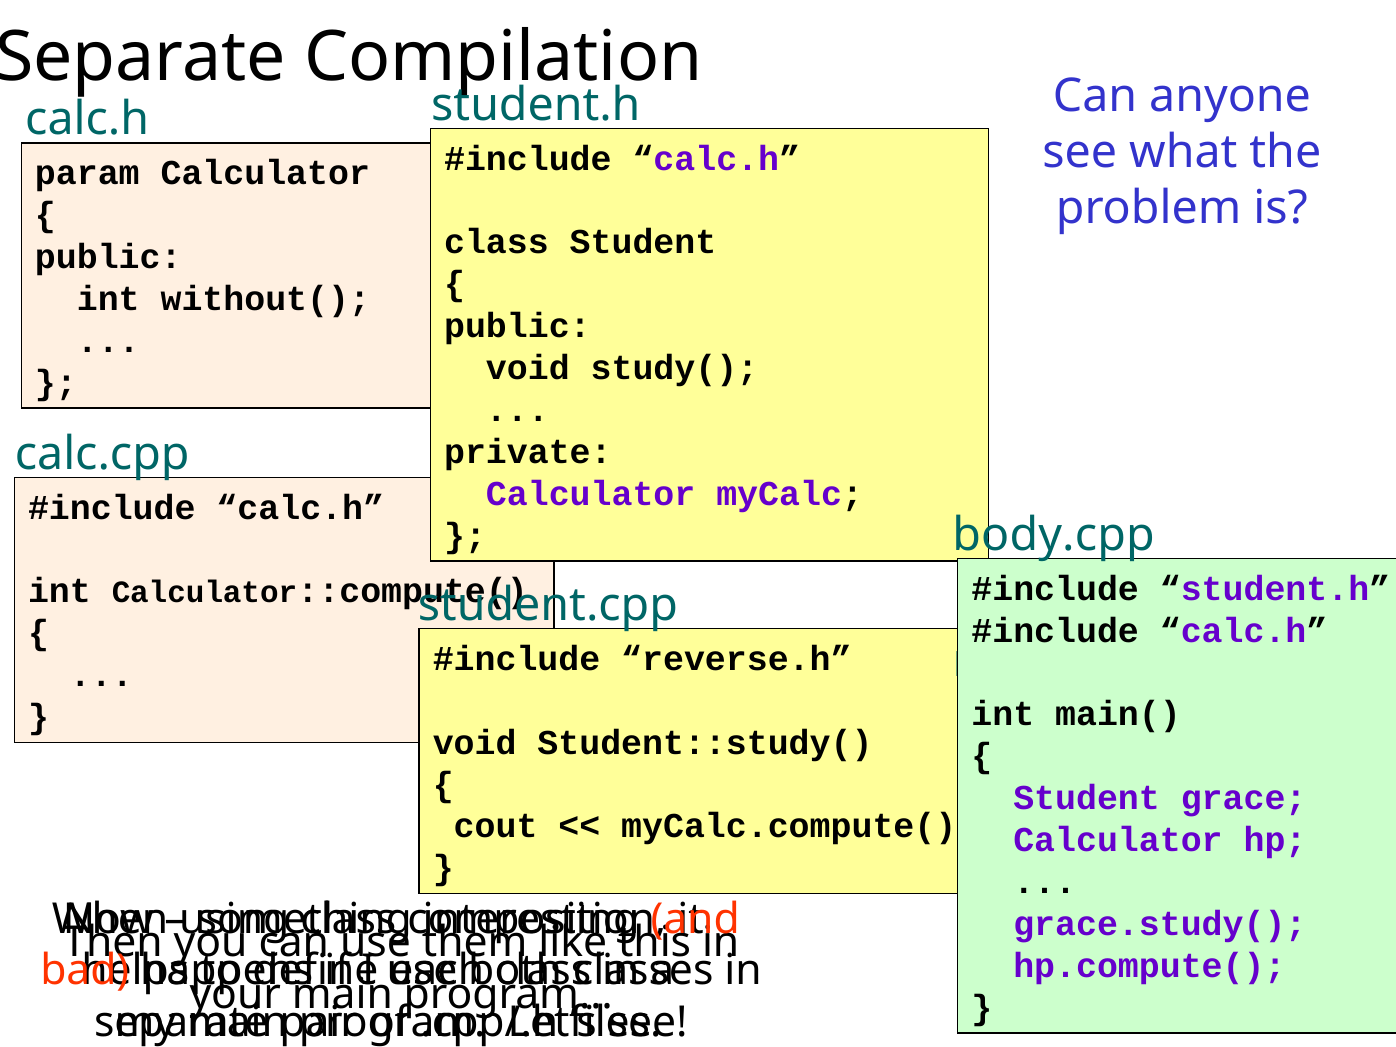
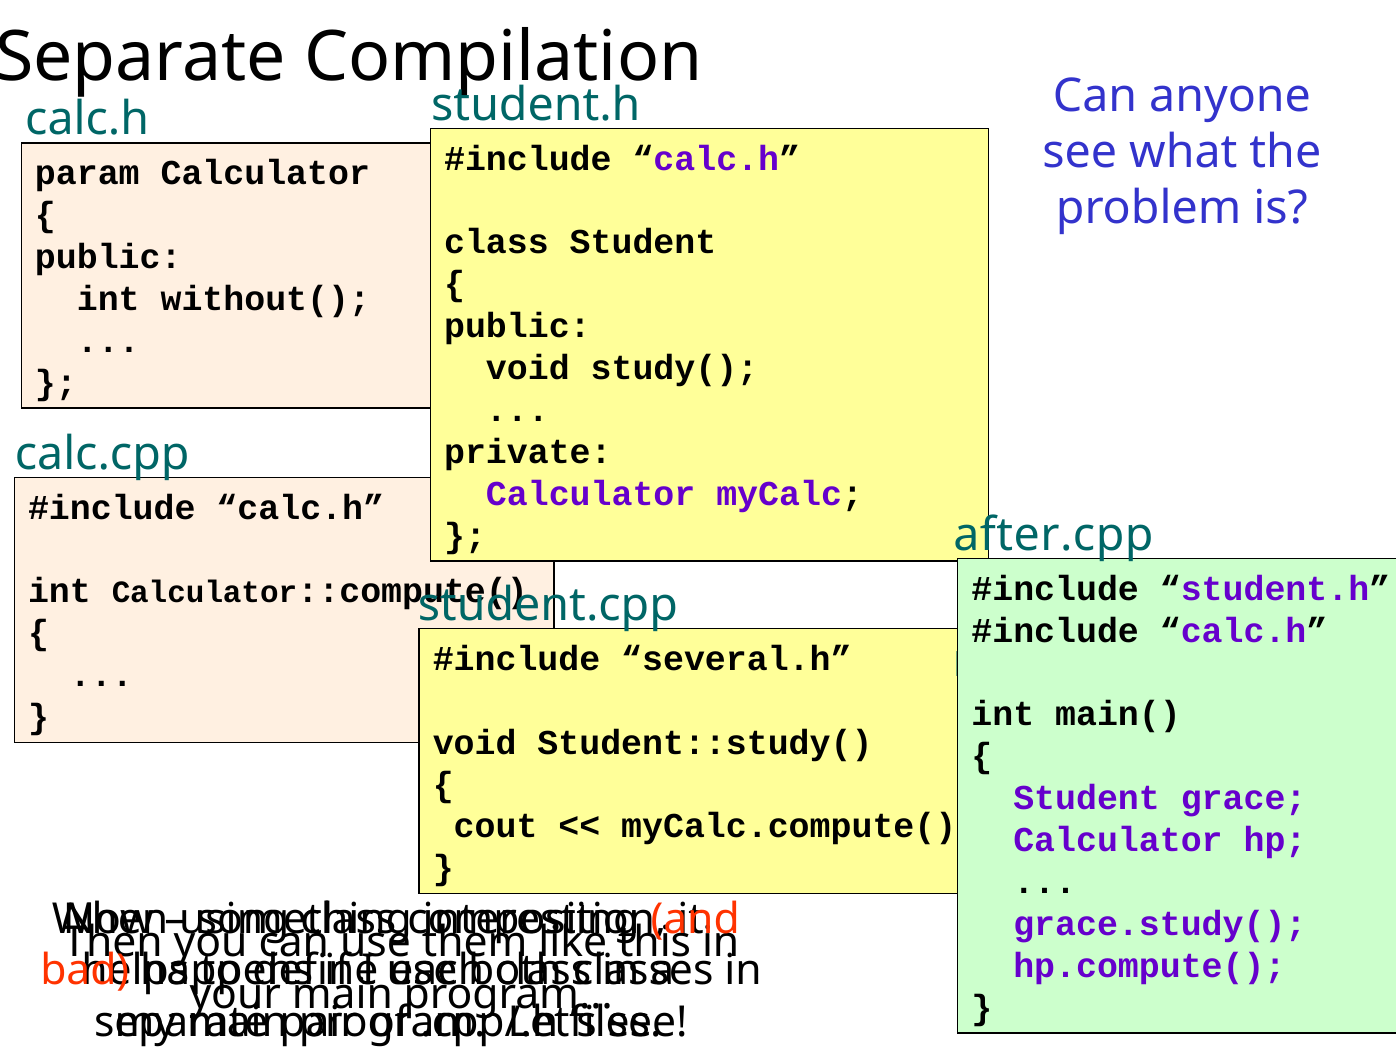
body.cpp: body.cpp -> after.cpp
reverse.h: reverse.h -> several.h
